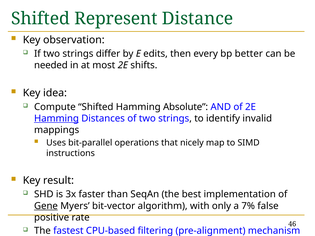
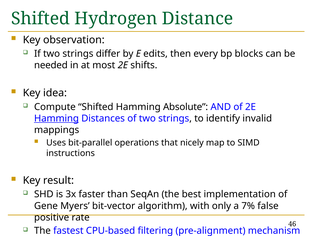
Represent: Represent -> Hydrogen
better: better -> blocks
Gene underline: present -> none
